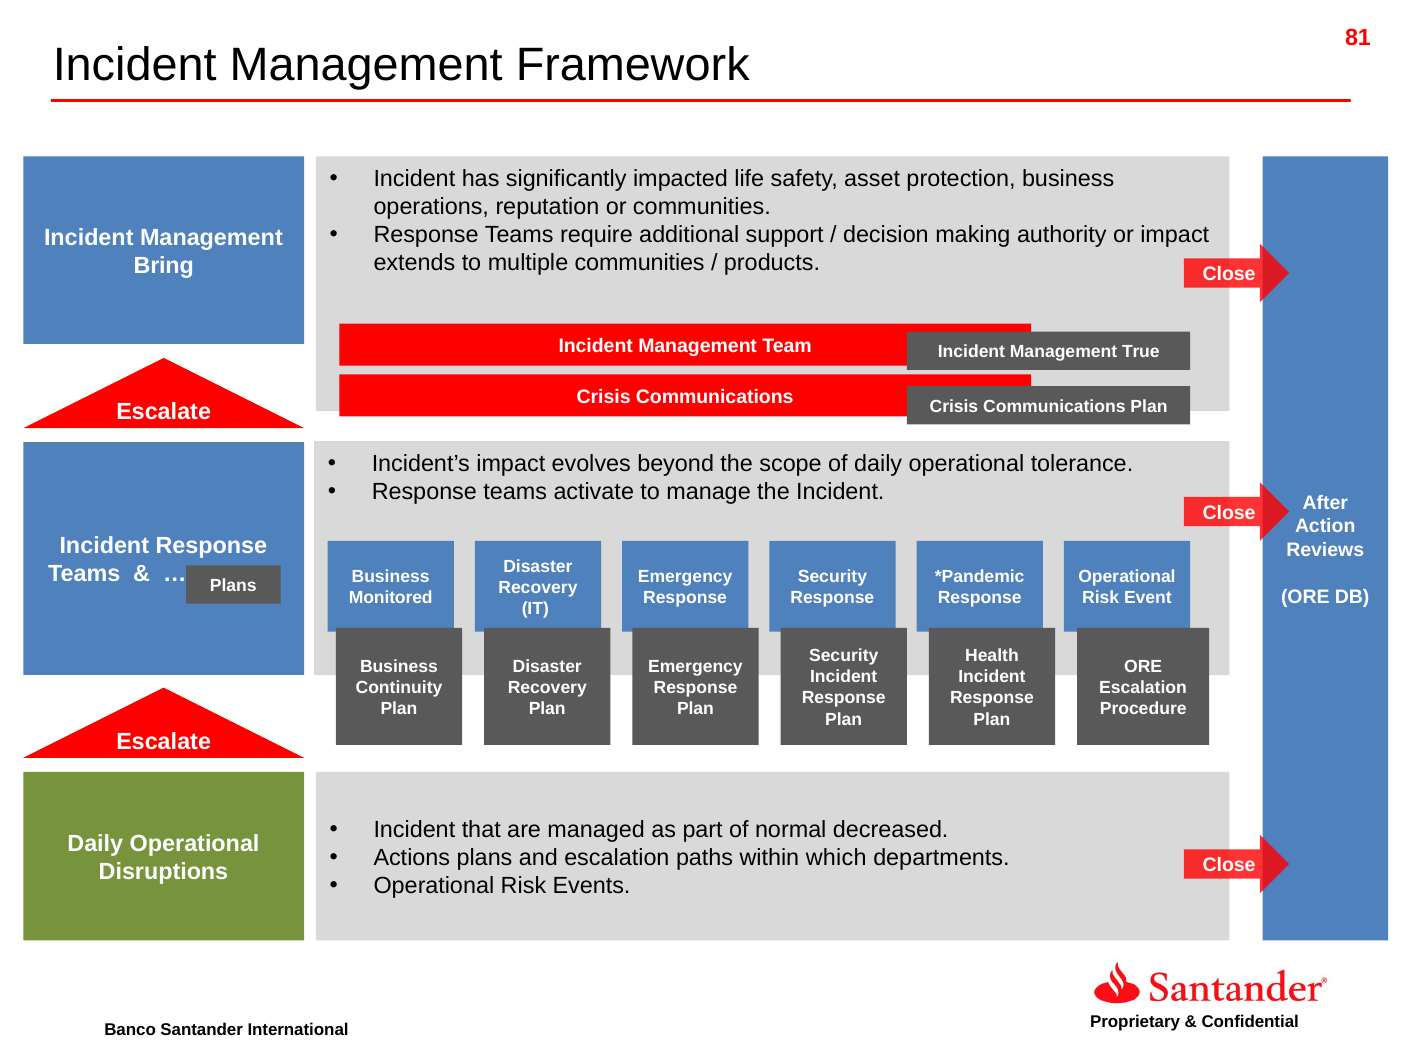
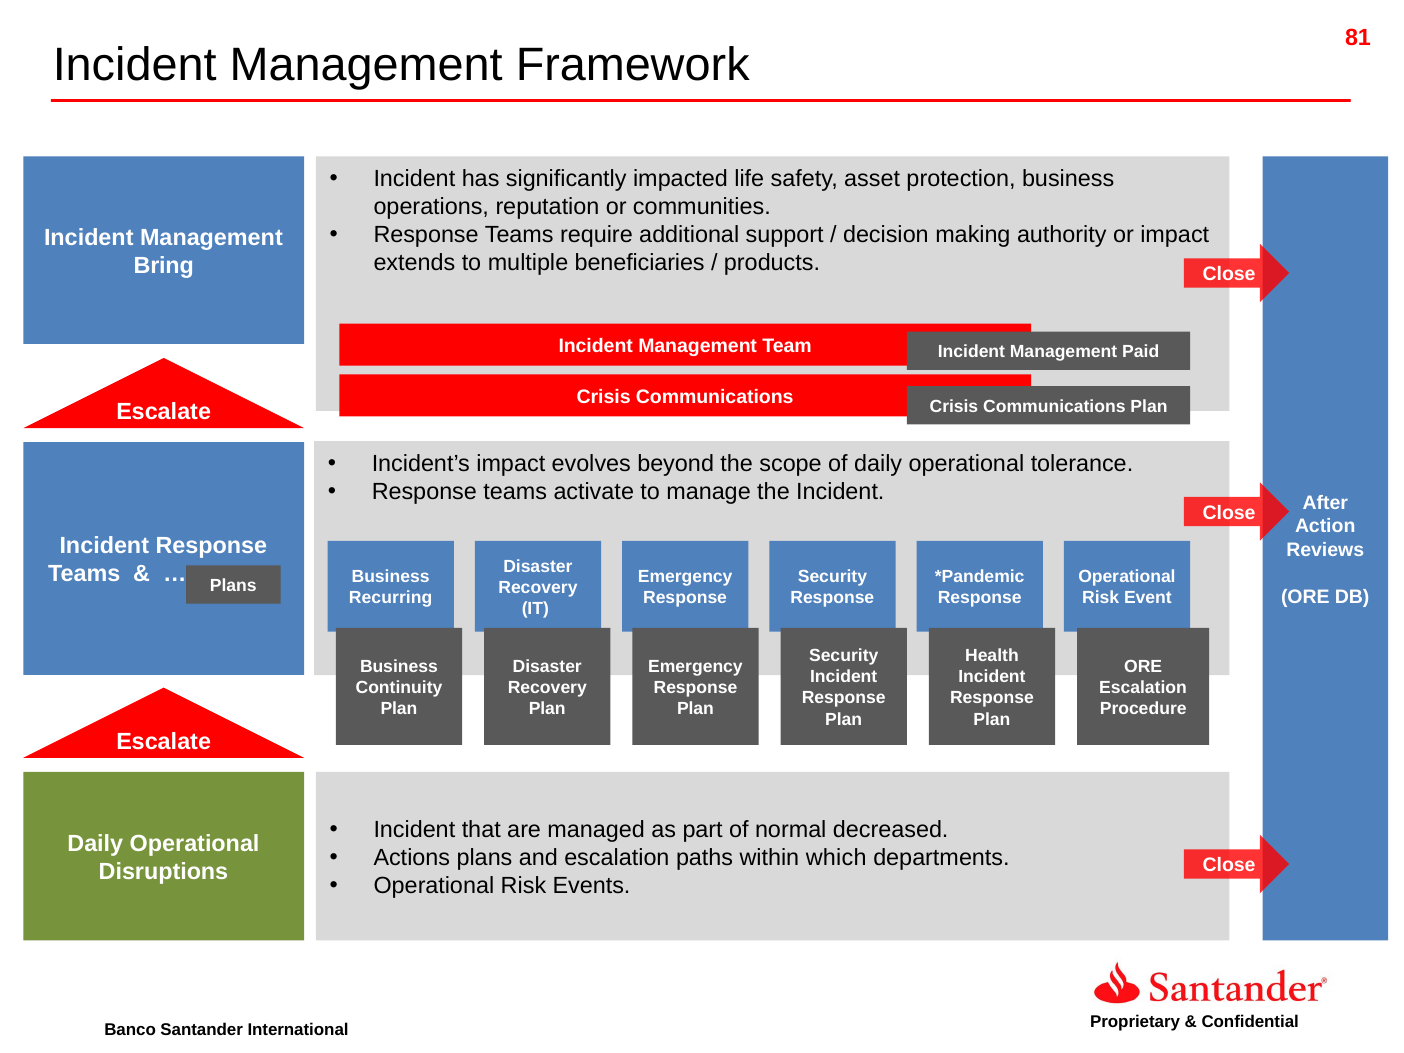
multiple communities: communities -> beneficiaries
True: True -> Paid
Monitored: Monitored -> Recurring
